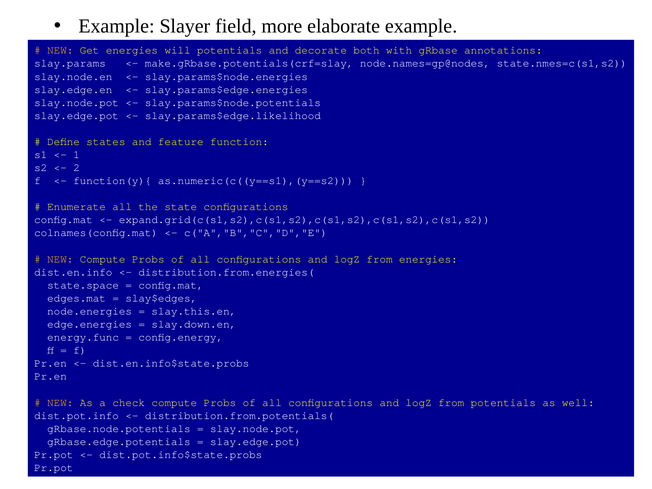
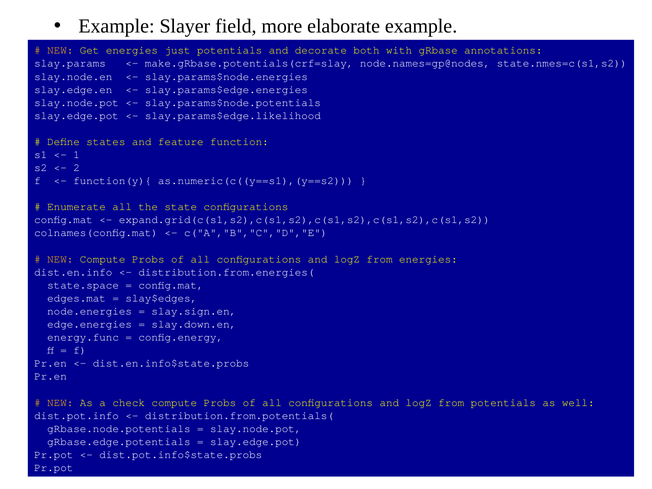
will: will -> just
slay.this.en: slay.this.en -> slay.sign.en
